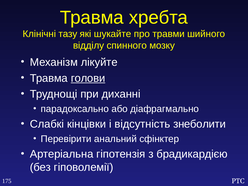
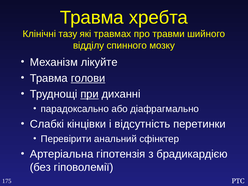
шукайте: шукайте -> травмах
при underline: none -> present
знеболити: знеболити -> перетинки
